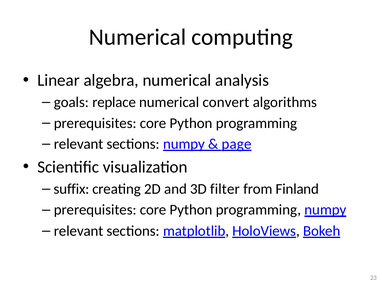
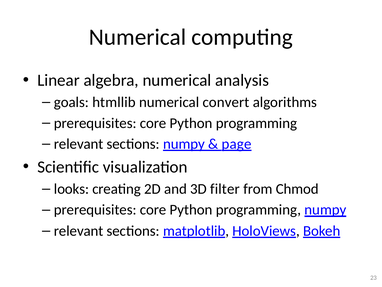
replace: replace -> htmllib
suffix: suffix -> looks
Finland: Finland -> Chmod
